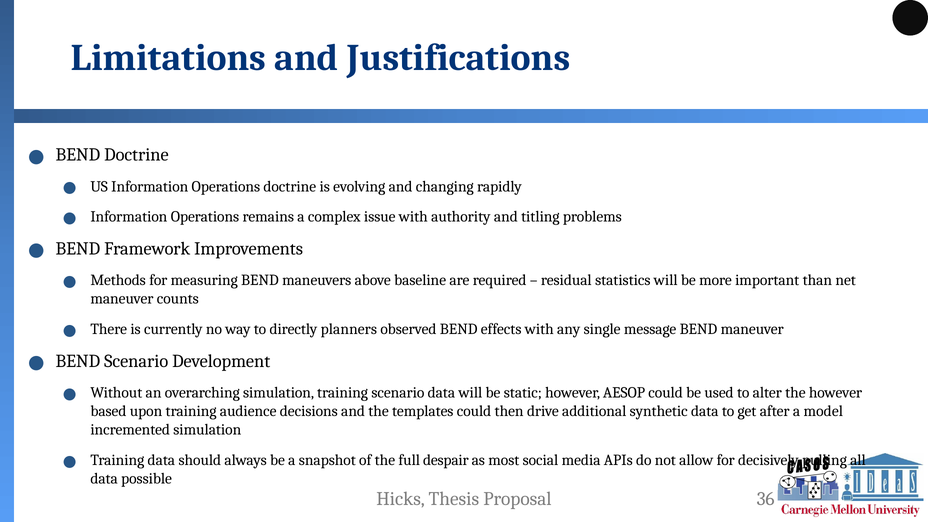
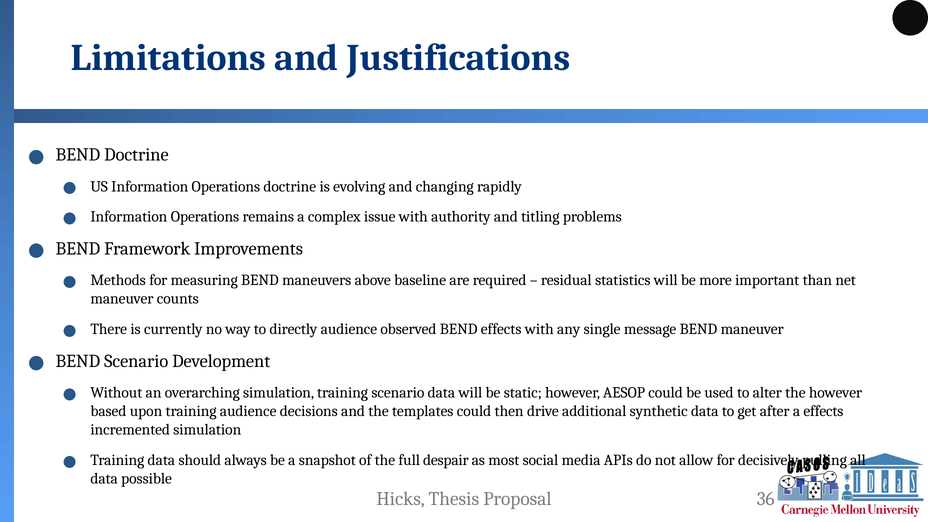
directly planners: planners -> audience
a model: model -> effects
